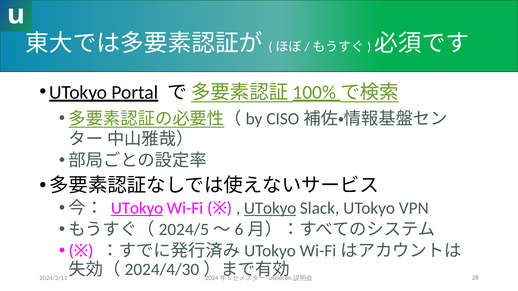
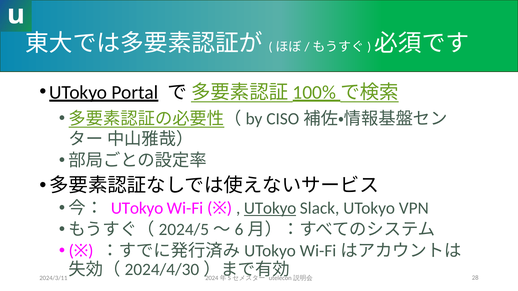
UTokyo at (137, 208) underline: present -> none
